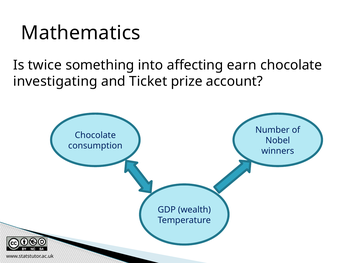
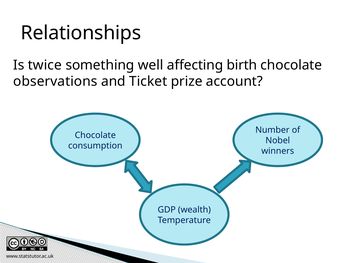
Mathematics: Mathematics -> Relationships
into: into -> well
earn: earn -> birth
investigating: investigating -> observations
